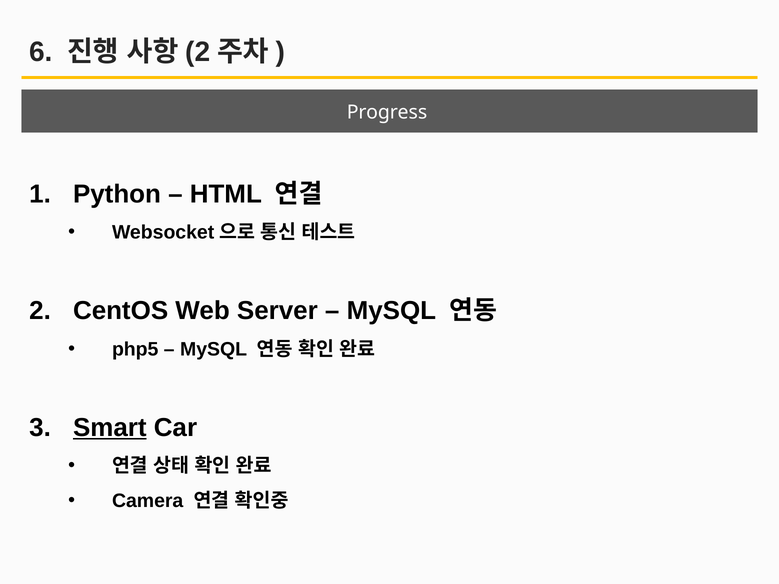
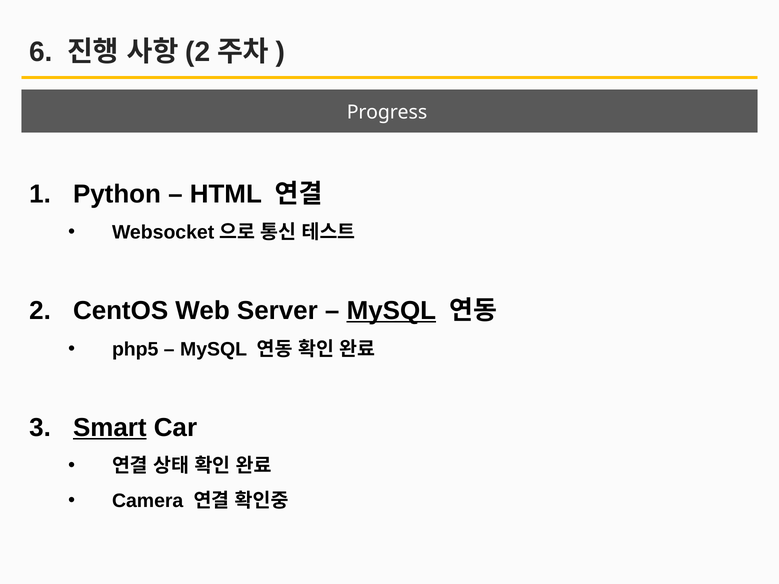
MySQL at (391, 311) underline: none -> present
